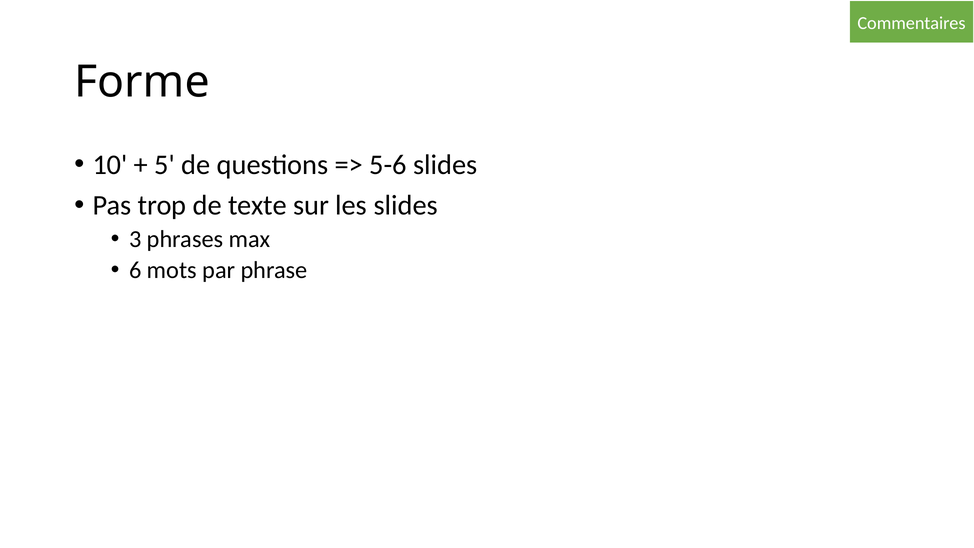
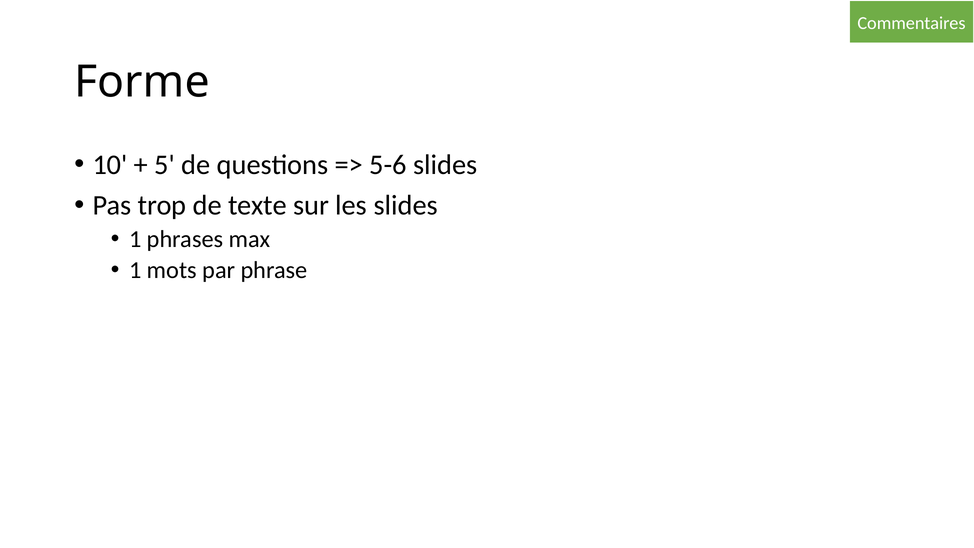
3 at (135, 239): 3 -> 1
6 at (135, 270): 6 -> 1
